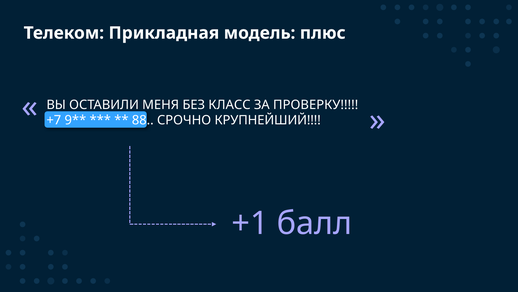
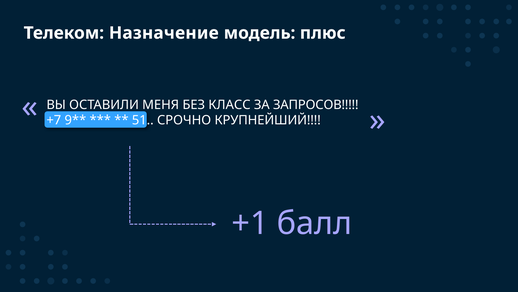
Прикладная: Прикладная -> Назначение
ПРОВЕРКУ: ПРОВЕРКУ -> ЗАПРОСОВ
88: 88 -> 51
